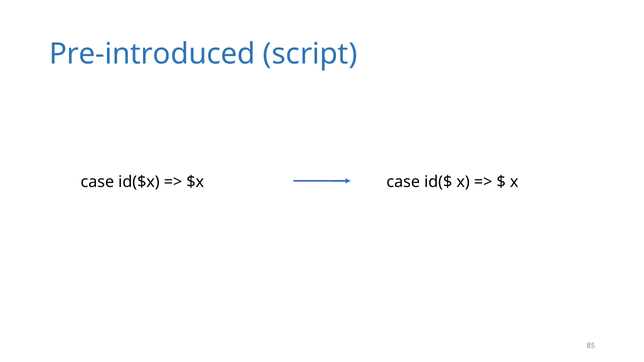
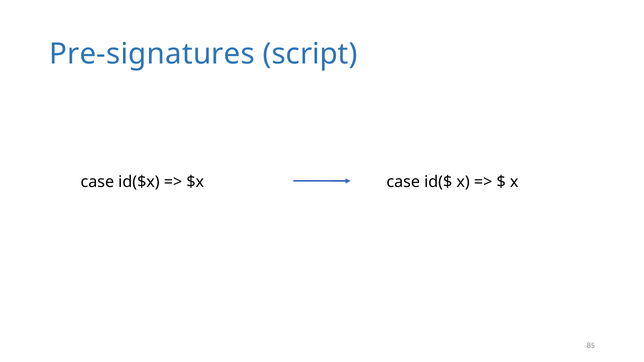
Pre-introduced: Pre-introduced -> Pre-signatures
